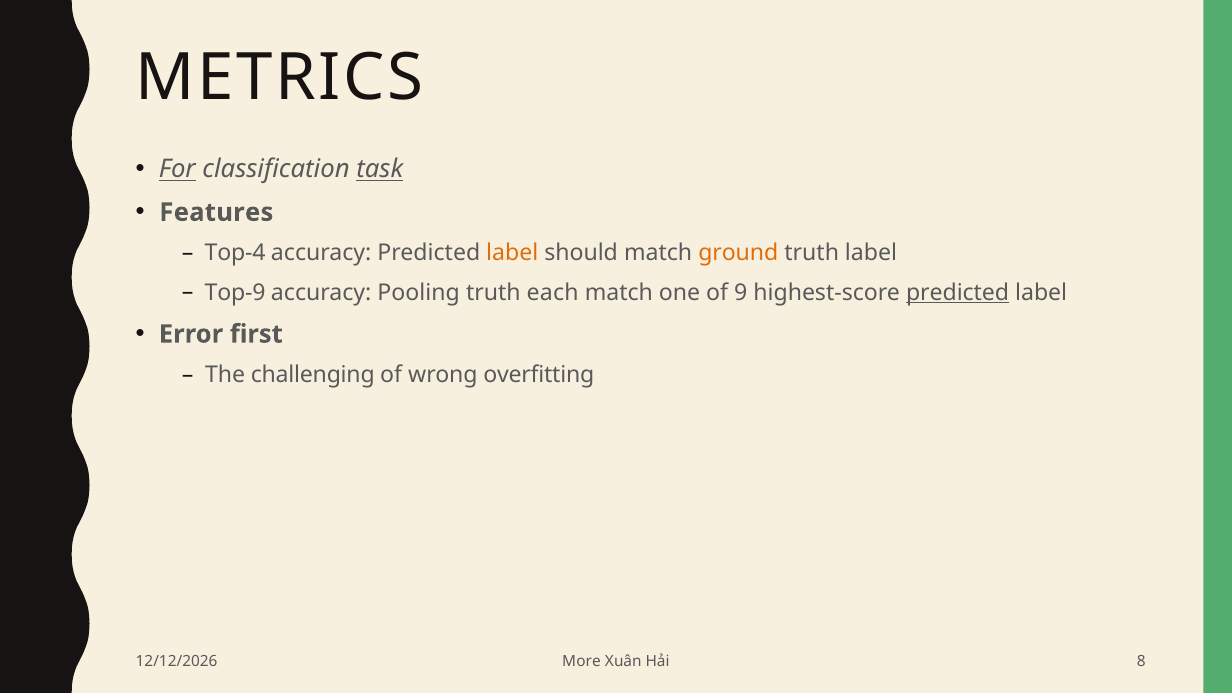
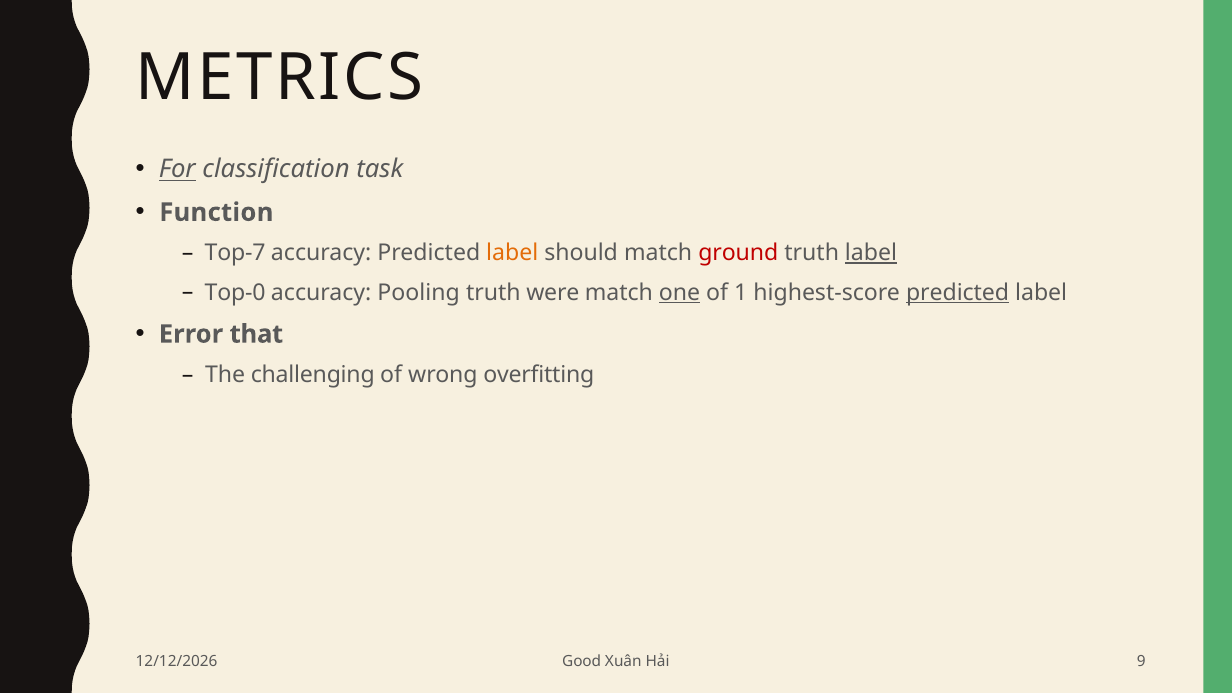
task underline: present -> none
Features: Features -> Function
Top-4: Top-4 -> Top-7
ground colour: orange -> red
label at (871, 253) underline: none -> present
Top-9: Top-9 -> Top-0
each: each -> were
one underline: none -> present
9: 9 -> 1
first: first -> that
More: More -> Good
8: 8 -> 9
